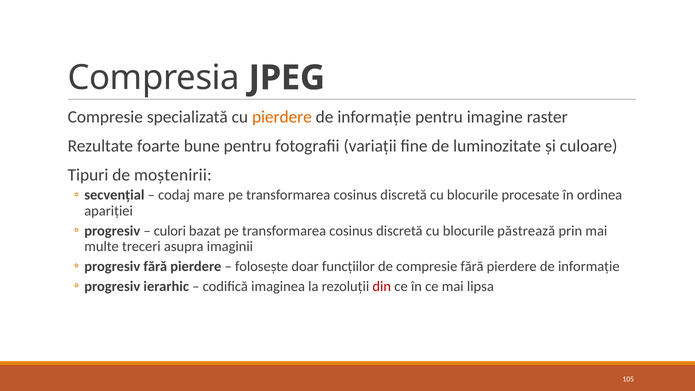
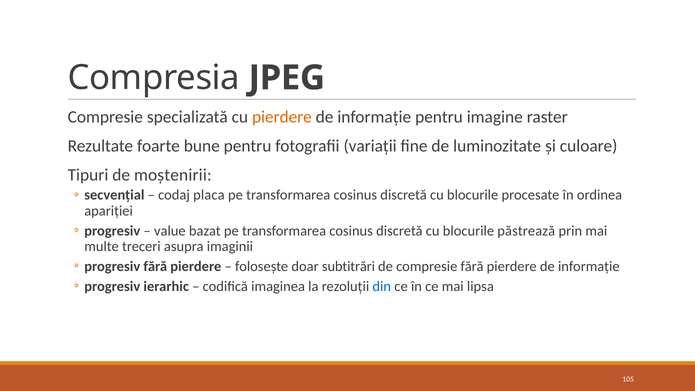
mare: mare -> placa
culori: culori -> value
funcțiilor: funcțiilor -> subtitrări
din colour: red -> blue
